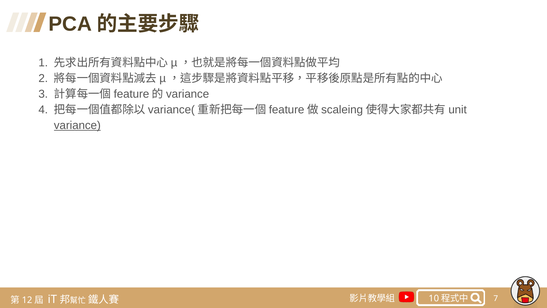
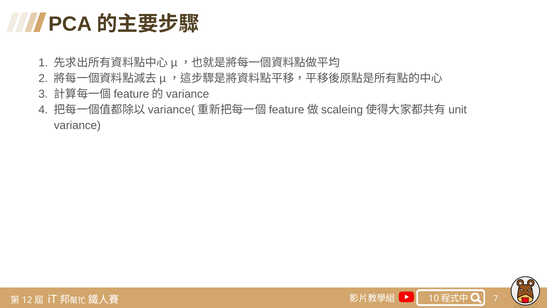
variance underline: present -> none
